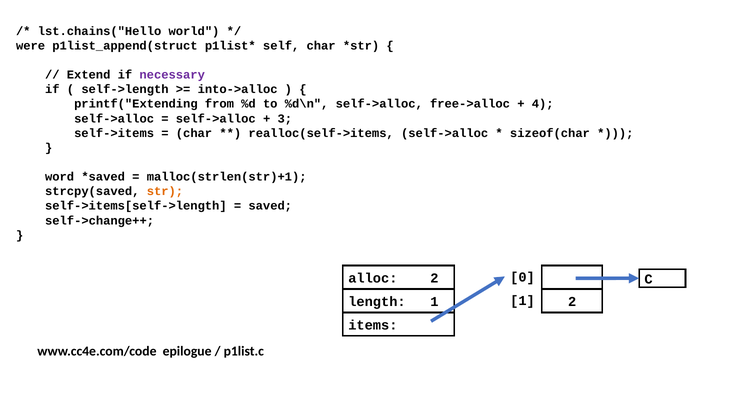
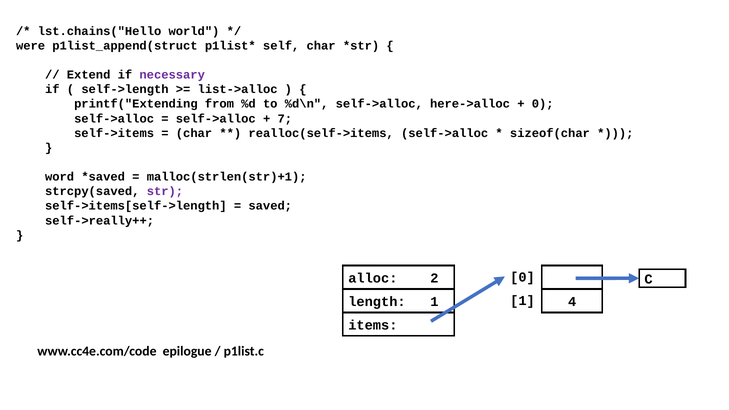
into->alloc: into->alloc -> list->alloc
free->alloc: free->alloc -> here->alloc
4 at (543, 104): 4 -> 0
3: 3 -> 7
str colour: orange -> purple
self->change++: self->change++ -> self->really++
2 at (572, 302): 2 -> 4
